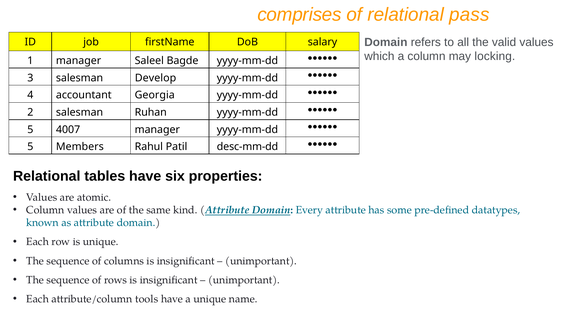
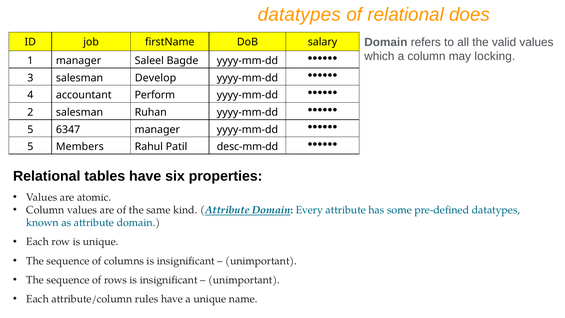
comprises at (300, 15): comprises -> datatypes
pass: pass -> does
Georgia: Georgia -> Perform
4007: 4007 -> 6347
tools: tools -> rules
